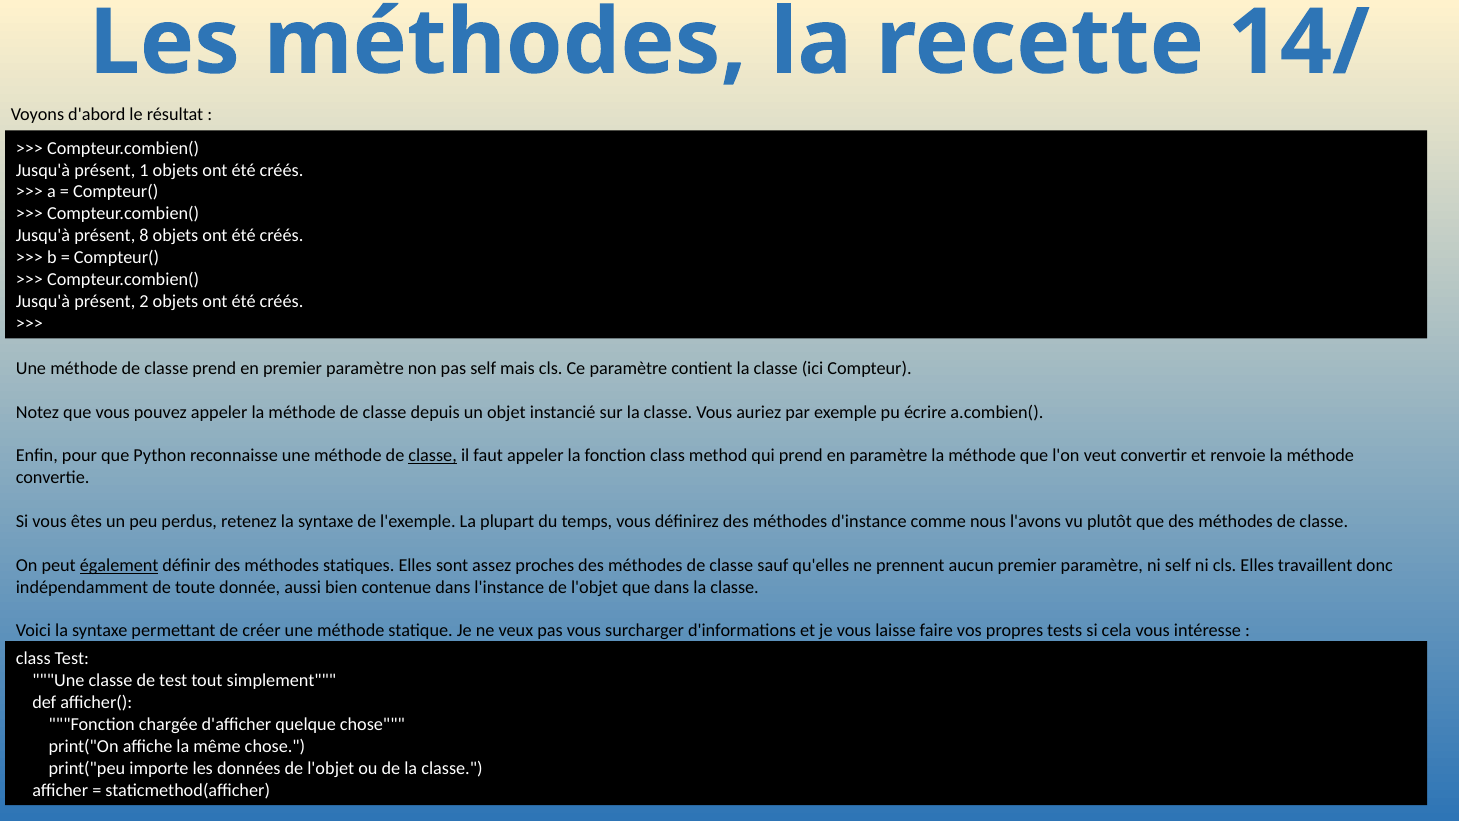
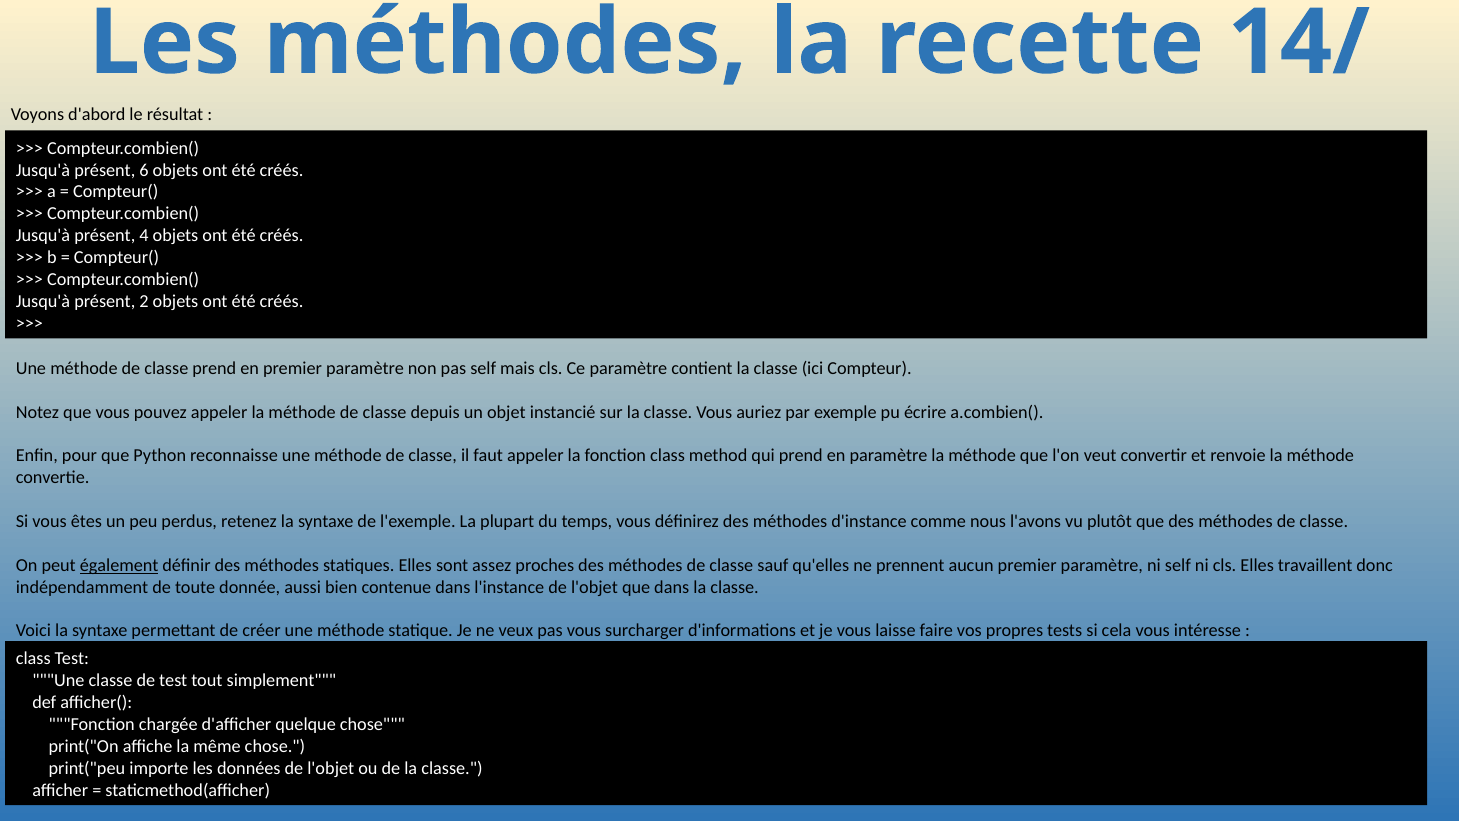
1: 1 -> 6
8: 8 -> 4
classe at (433, 456) underline: present -> none
